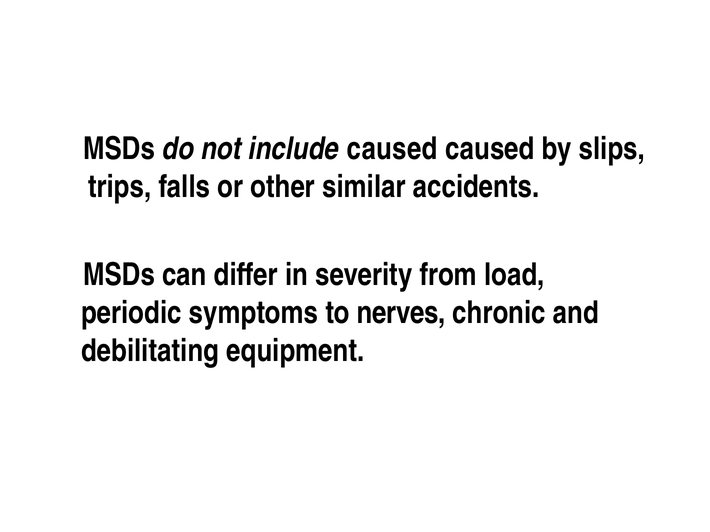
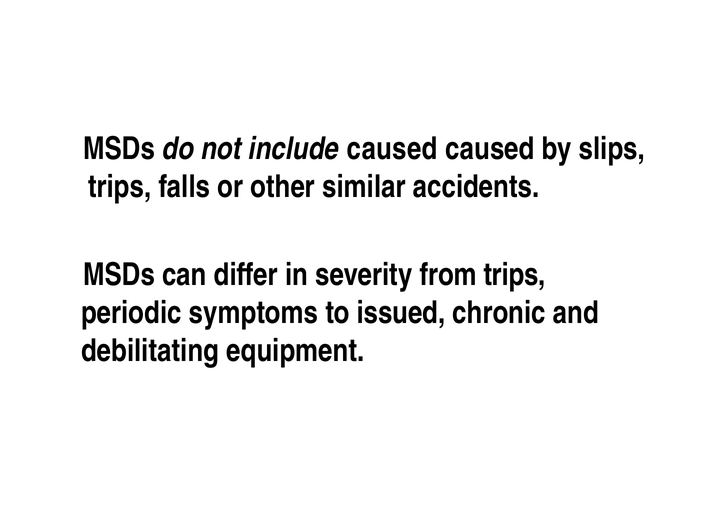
from load: load -> trips
nerves: nerves -> issued
